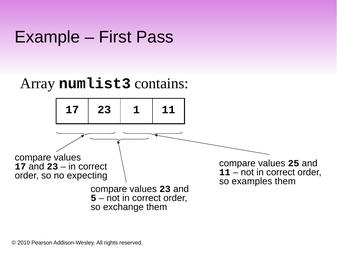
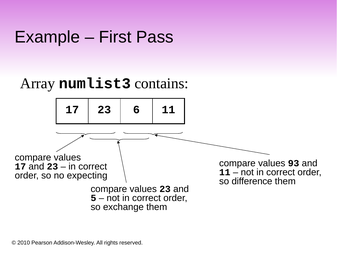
1: 1 -> 6
25: 25 -> 93
examples: examples -> difference
